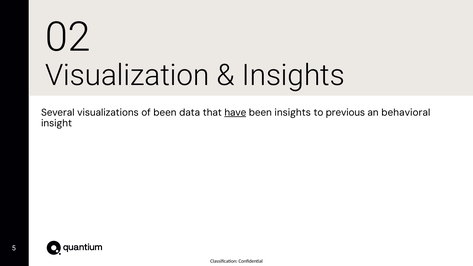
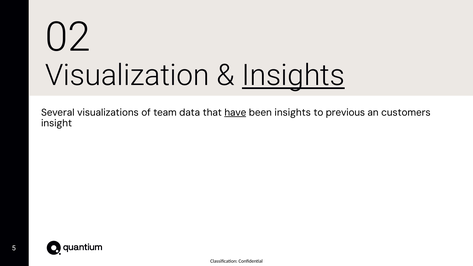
Insights at (293, 75) underline: none -> present
of been: been -> team
behavioral: behavioral -> customers
